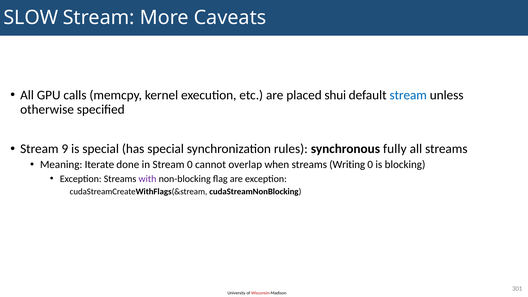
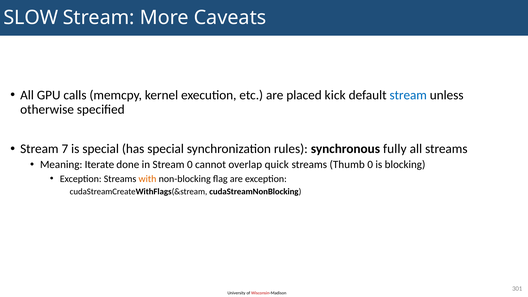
shui: shui -> kick
9: 9 -> 7
when: when -> quick
Writing: Writing -> Thumb
with colour: purple -> orange
